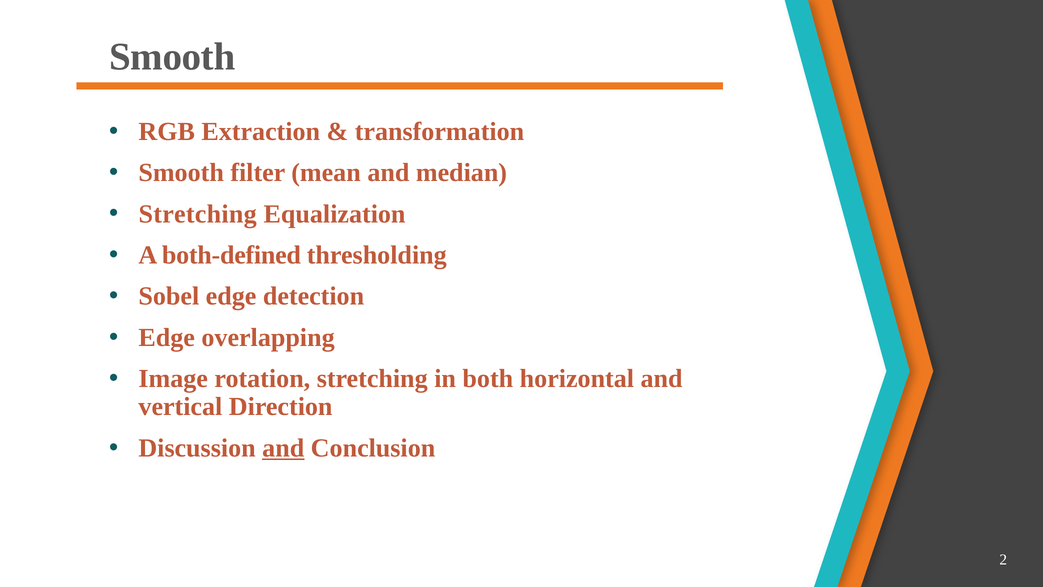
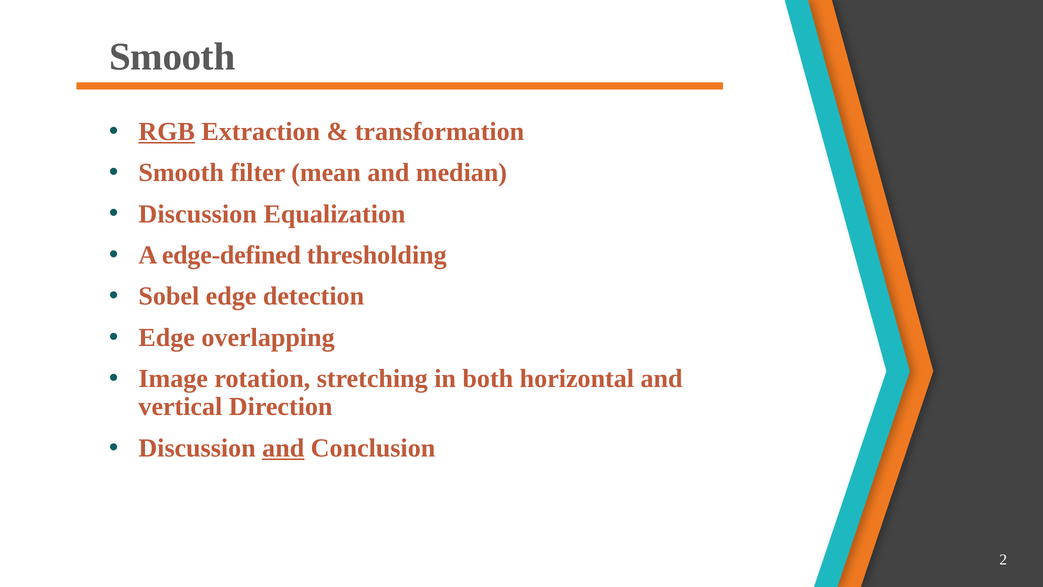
RGB underline: none -> present
Stretching at (198, 214): Stretching -> Discussion
both-defined: both-defined -> edge-defined
